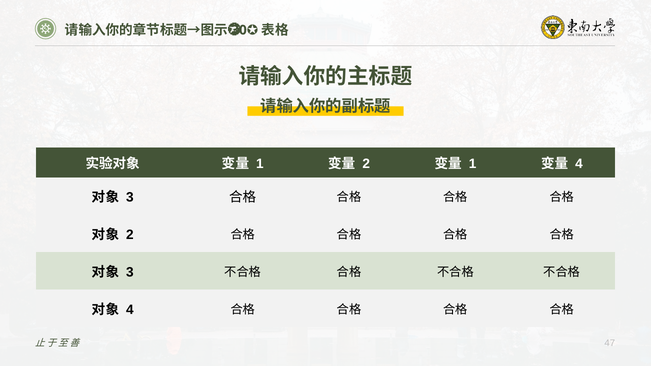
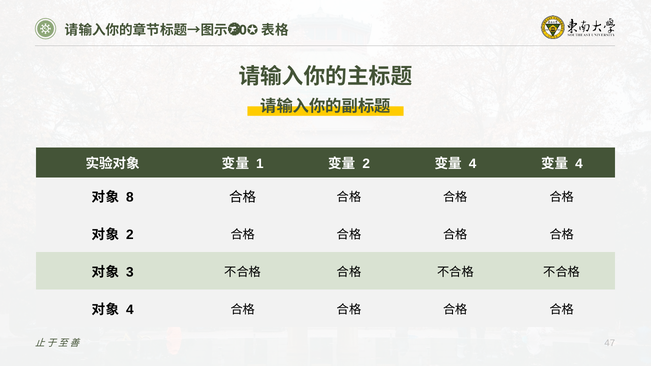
1 at (473, 164): 1 -> 4
3 at (130, 198): 3 -> 8
